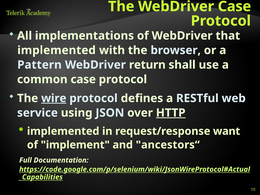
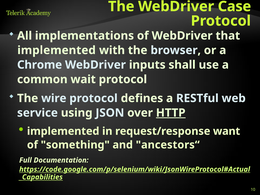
Pattern: Pattern -> Chrome
return: return -> inputs
common case: case -> wait
wire underline: present -> none
implement: implement -> something
